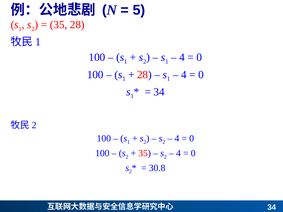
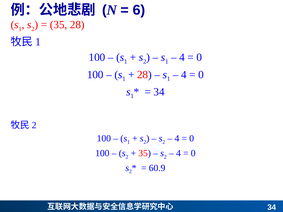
5: 5 -> 6
30.8: 30.8 -> 60.9
